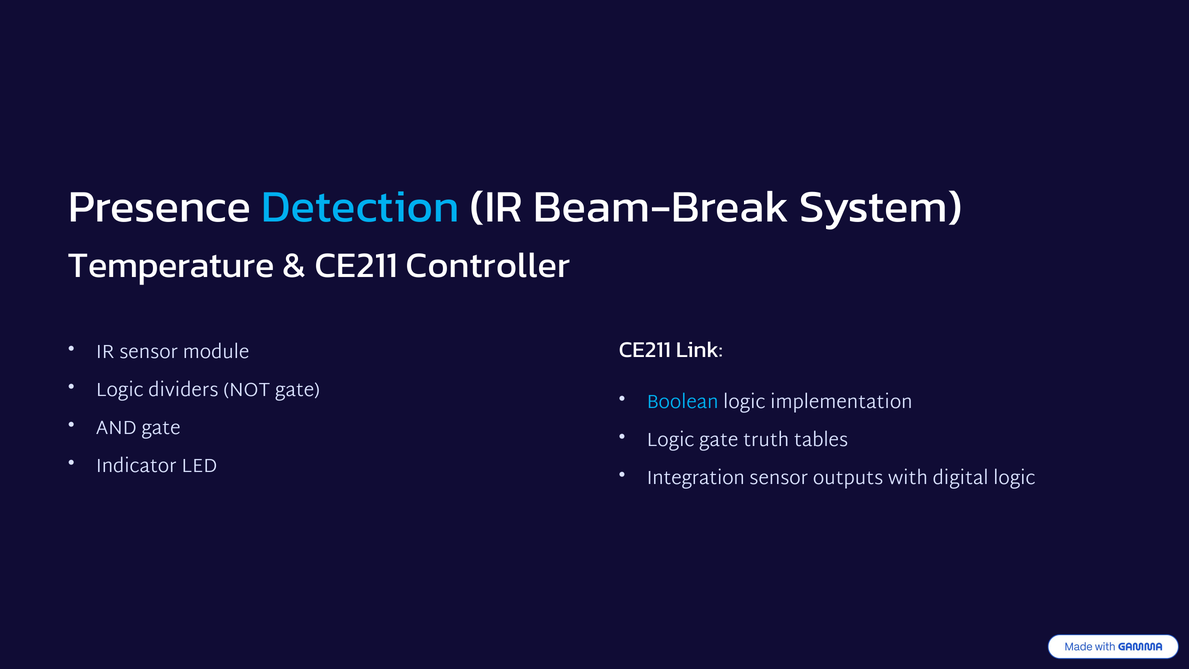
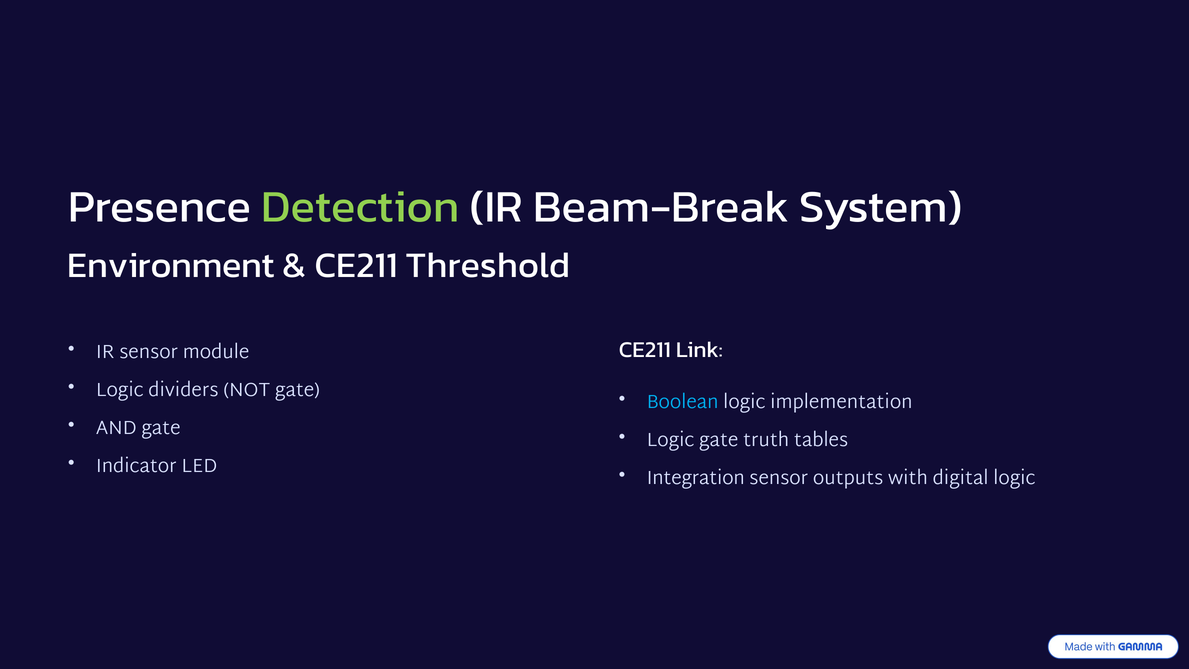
Detection colour: light blue -> light green
Temperature: Temperature -> Environment
Controller: Controller -> Threshold
